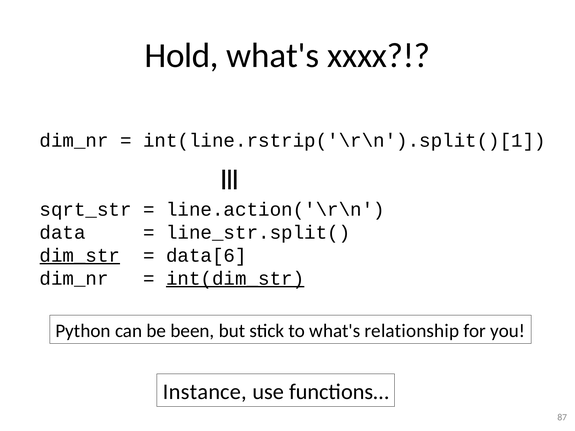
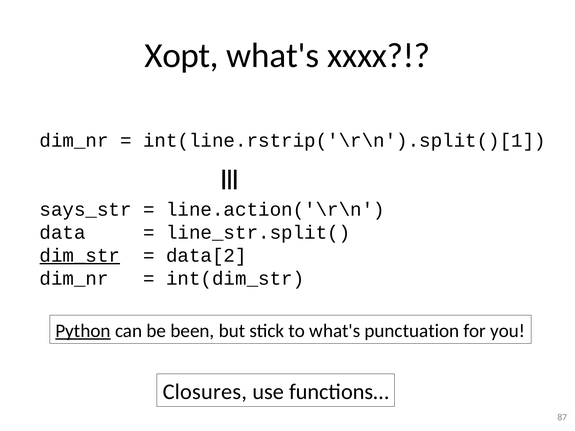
Hold: Hold -> Xopt
sqrt_str: sqrt_str -> says_str
data[6: data[6 -> data[2
int(dim_str underline: present -> none
Python underline: none -> present
relationship: relationship -> punctuation
Instance: Instance -> Closures
